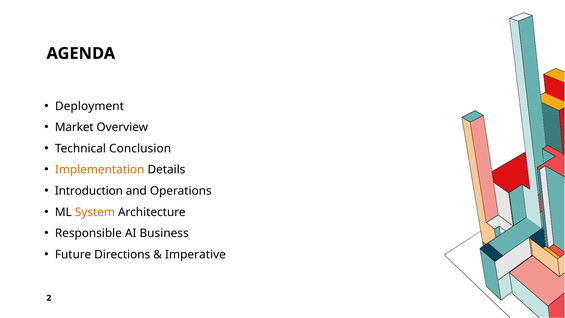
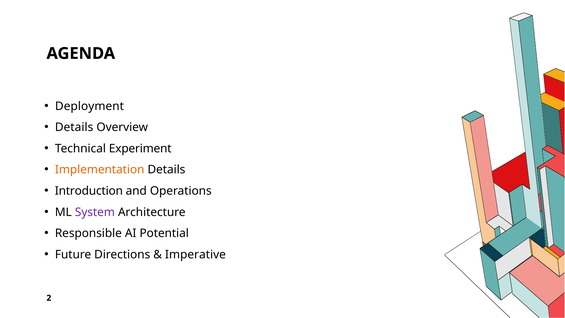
Market at (74, 127): Market -> Details
Conclusion: Conclusion -> Experiment
System colour: orange -> purple
Business: Business -> Potential
